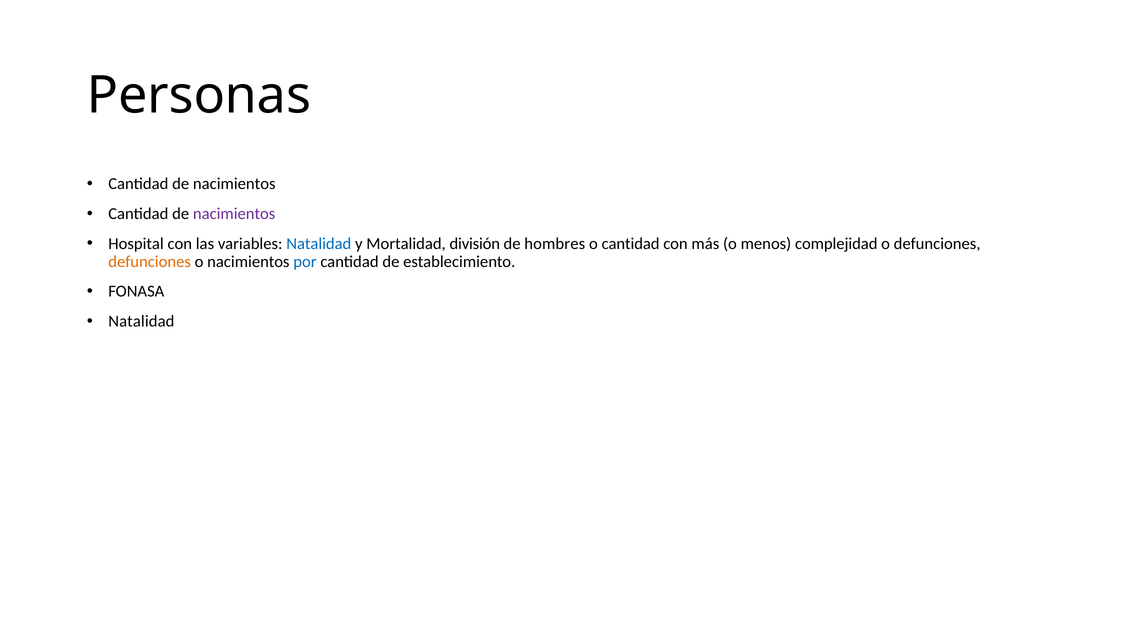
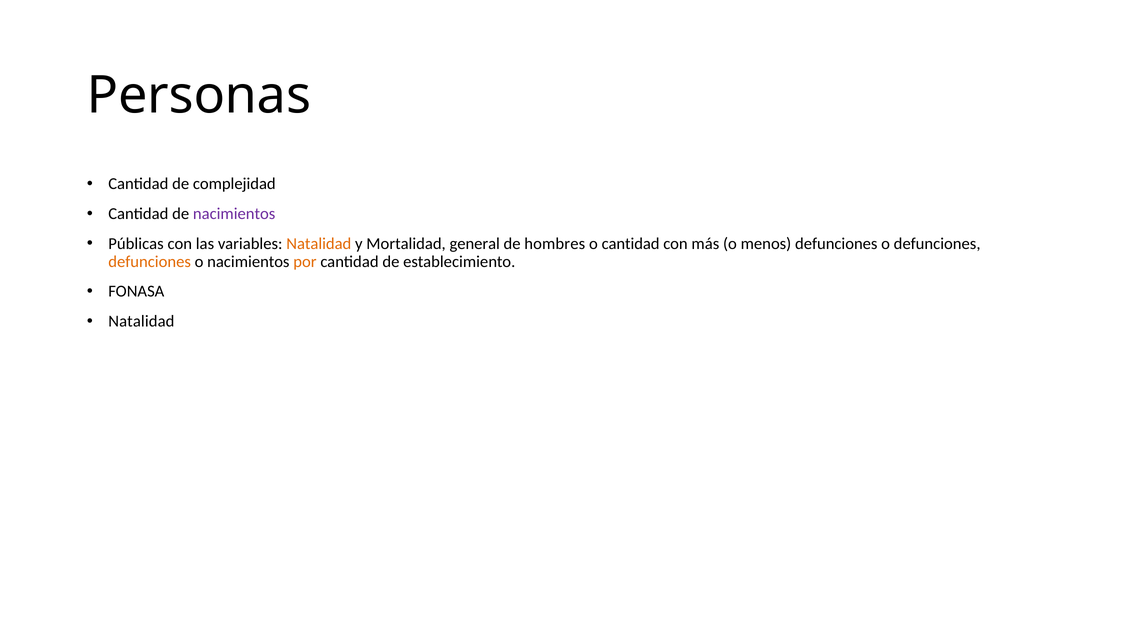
nacimientos at (234, 184): nacimientos -> complejidad
Hospital: Hospital -> Públicas
Natalidad at (319, 244) colour: blue -> orange
división: división -> general
menos complejidad: complejidad -> defunciones
por colour: blue -> orange
